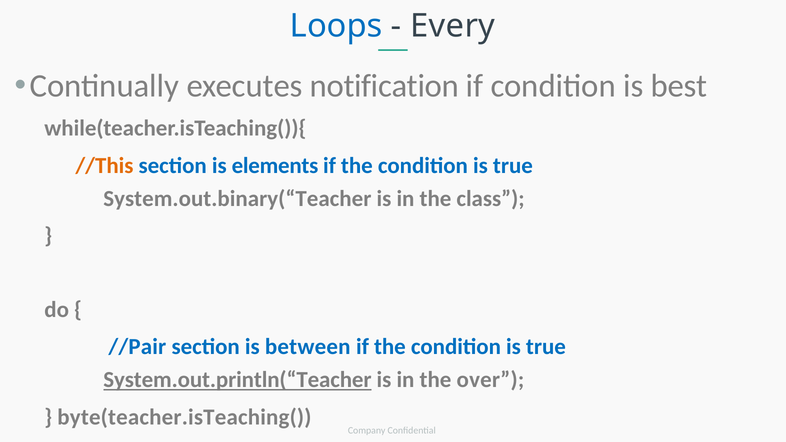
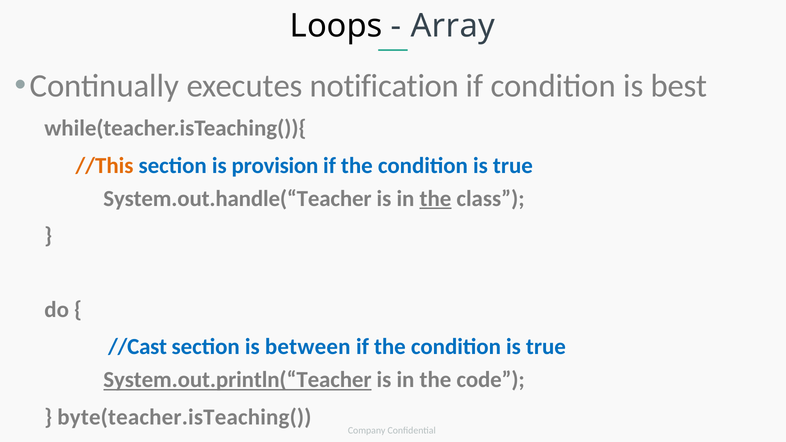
Loops colour: blue -> black
Every: Every -> Array
elements: elements -> provision
System.out.binary(“Teacher: System.out.binary(“Teacher -> System.out.handle(“Teacher
the at (435, 199) underline: none -> present
//Pair: //Pair -> //Cast
over: over -> code
